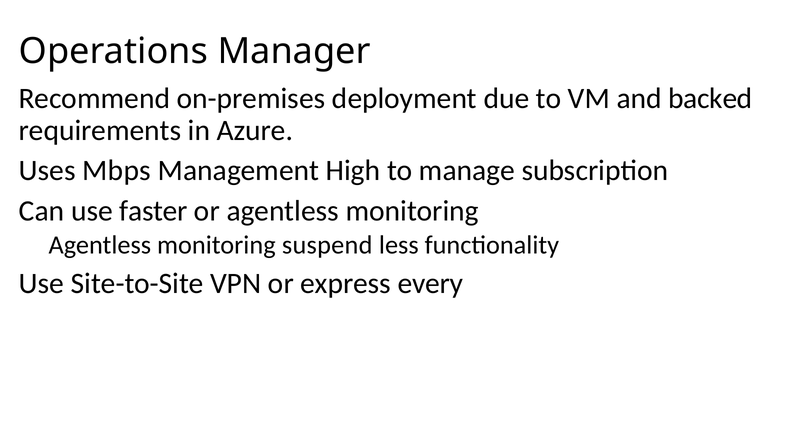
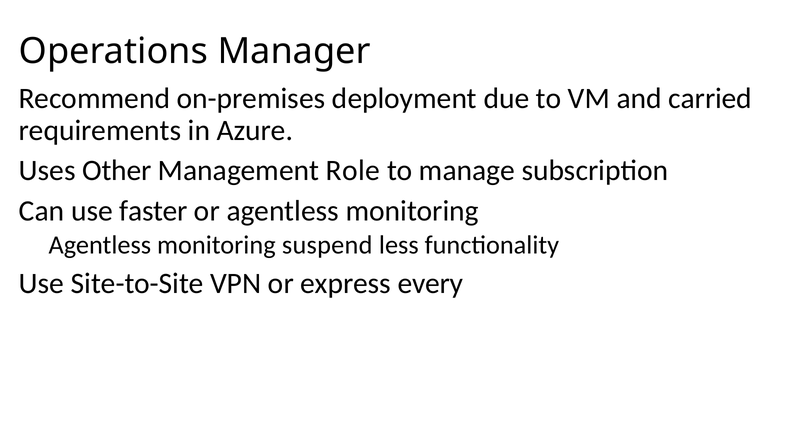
backed: backed -> carried
Mbps: Mbps -> Other
High: High -> Role
